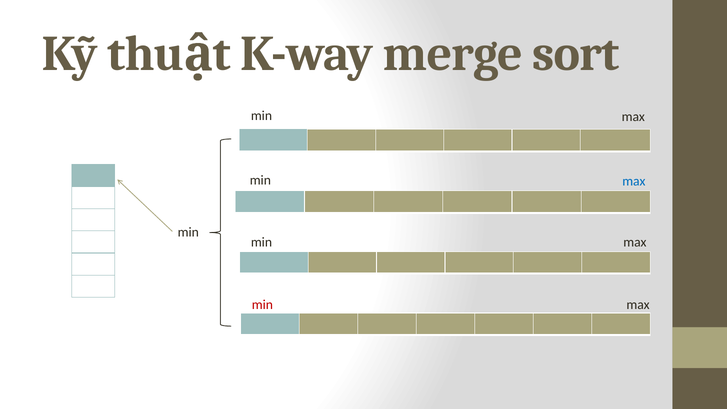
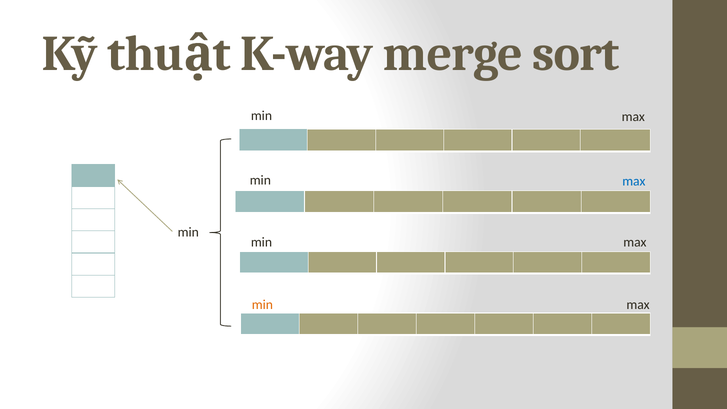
min at (262, 305) colour: red -> orange
